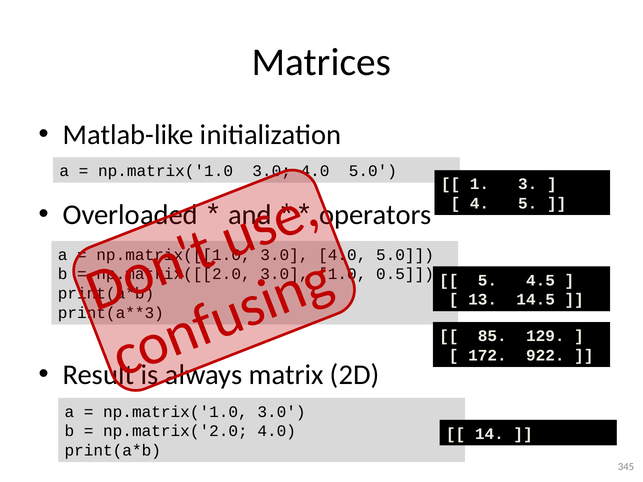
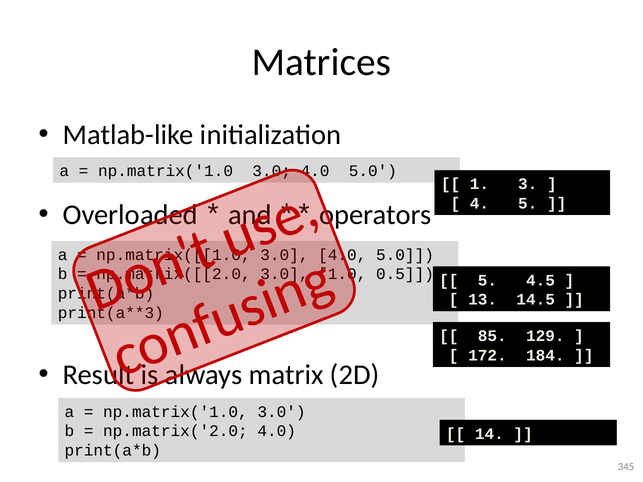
922: 922 -> 184
